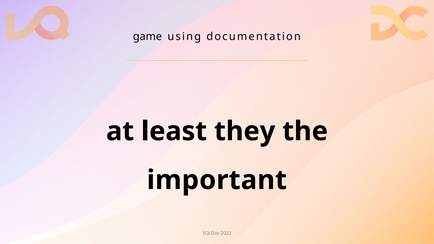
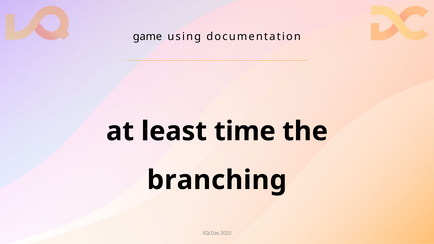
they: they -> time
important: important -> branching
